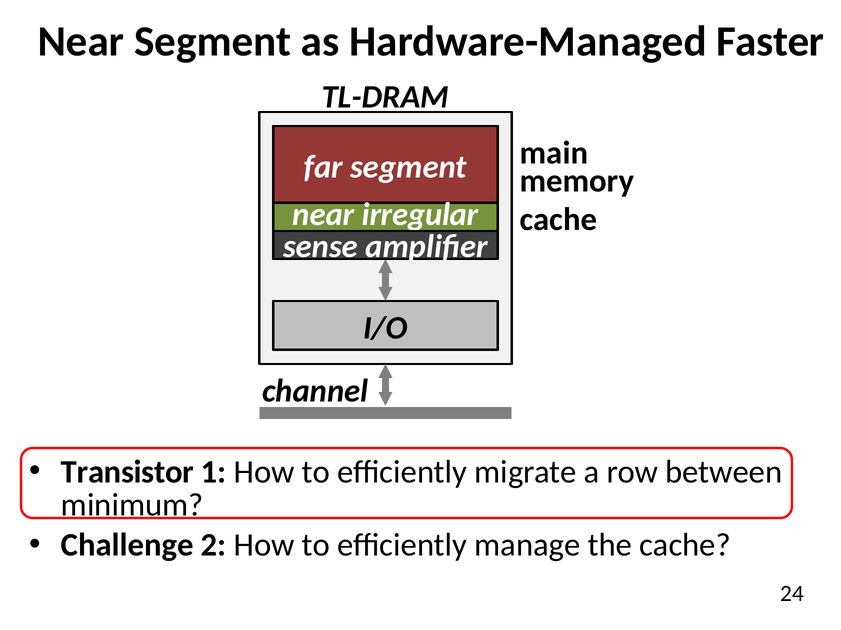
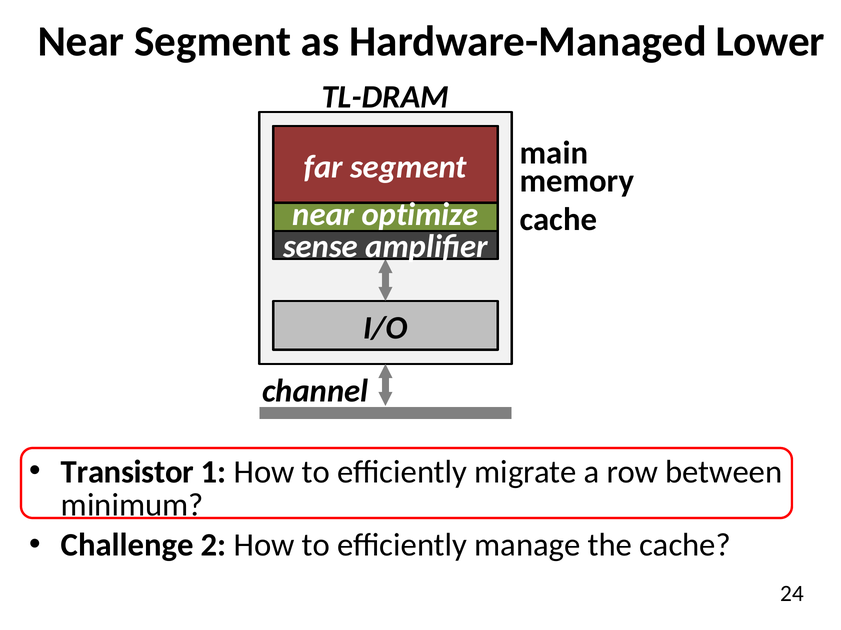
Faster: Faster -> Lower
irregular: irregular -> optimize
